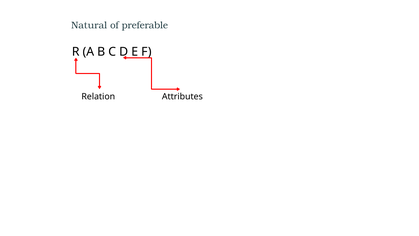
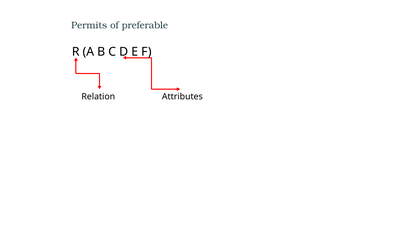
Natural: Natural -> Permits
